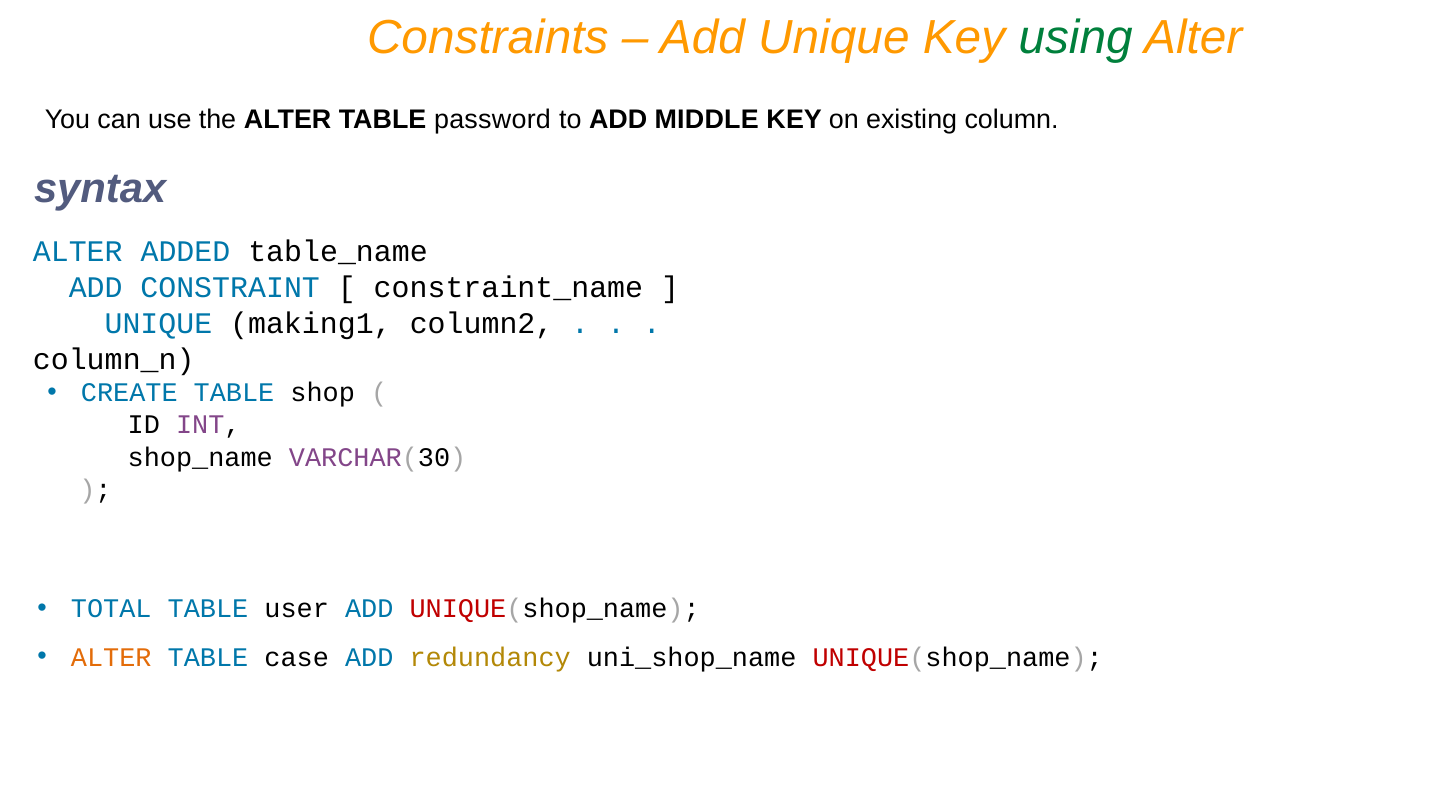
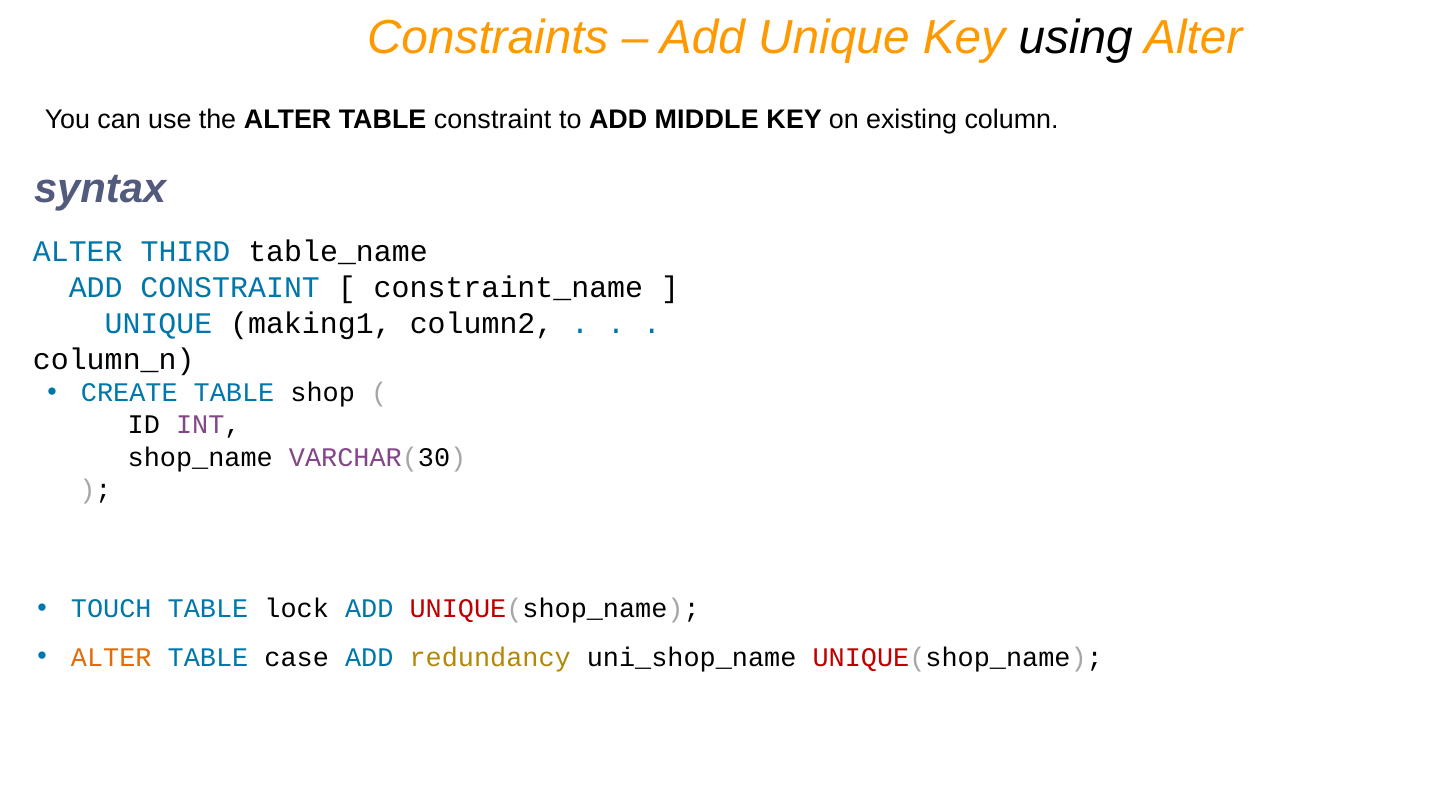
using colour: green -> black
TABLE password: password -> constraint
ADDED: ADDED -> THIRD
TOTAL: TOTAL -> TOUCH
user: user -> lock
